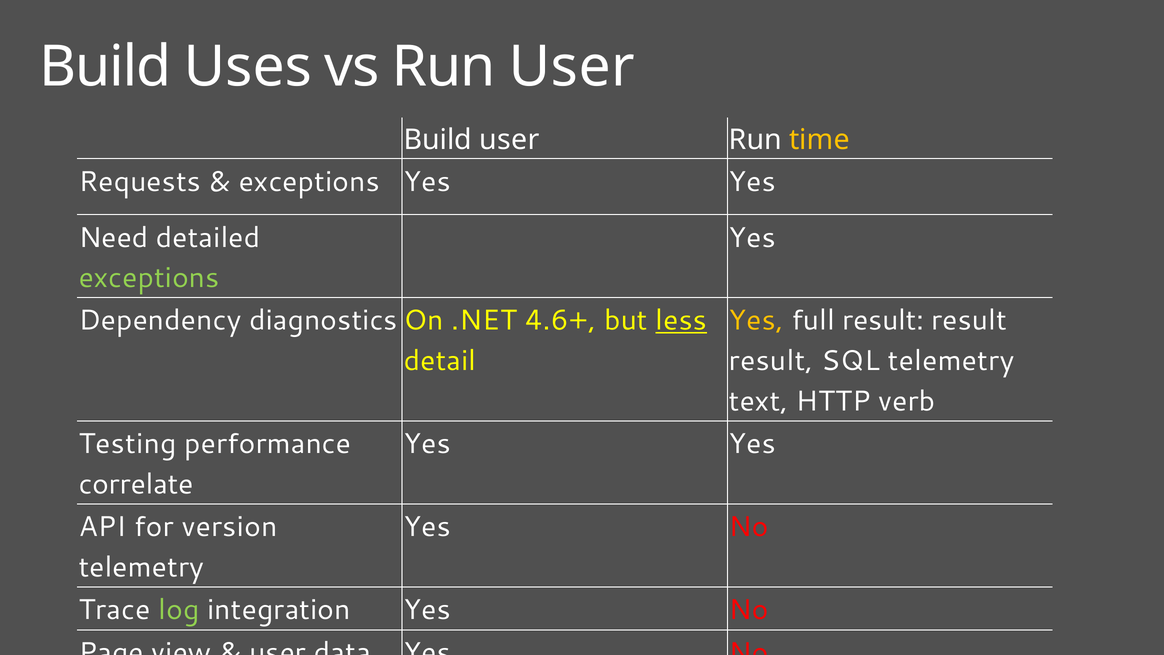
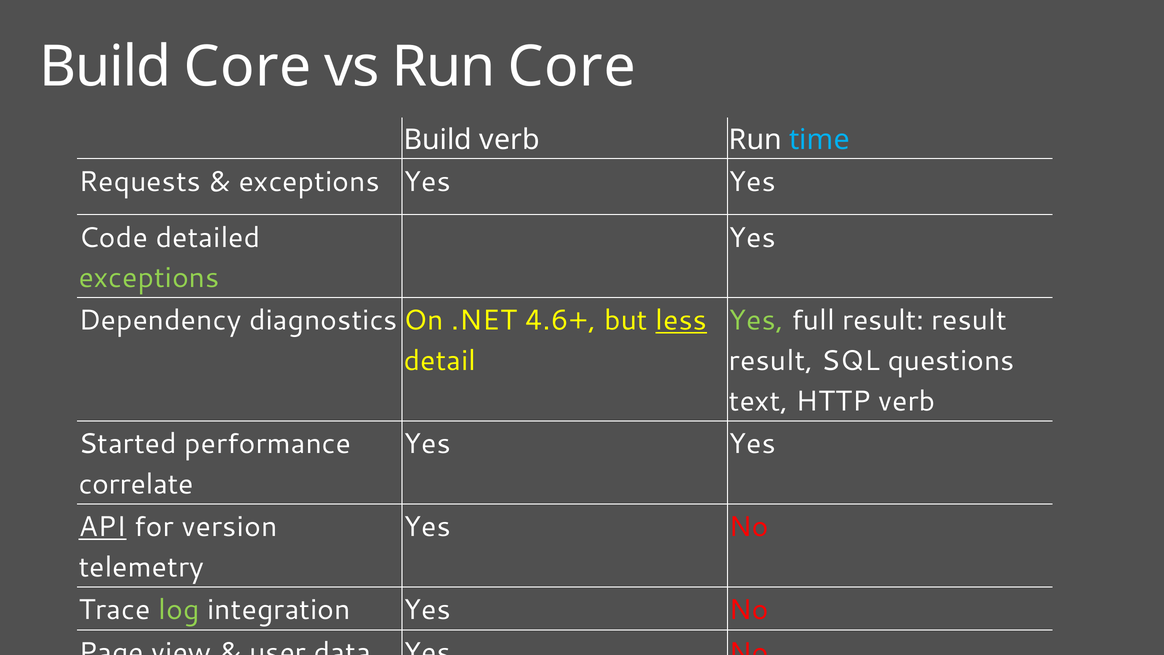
Build Uses: Uses -> Core
Run User: User -> Core
Build user: user -> verb
time colour: yellow -> light blue
Need at (113, 237): Need -> Code
Yes at (756, 320) colour: yellow -> light green
SQL telemetry: telemetry -> questions
Testing: Testing -> Started
API underline: none -> present
